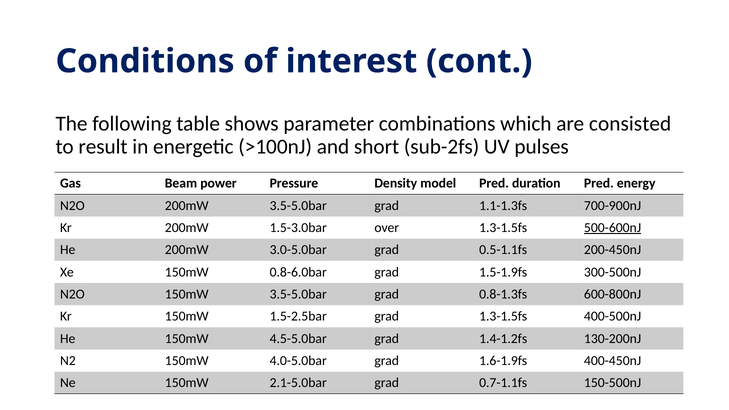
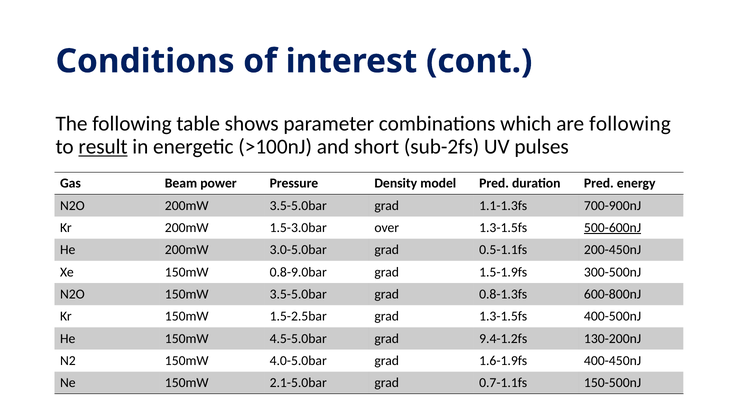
are consisted: consisted -> following
result underline: none -> present
0.8-6.0bar: 0.8-6.0bar -> 0.8-9.0bar
1.4-1.2fs: 1.4-1.2fs -> 9.4-1.2fs
